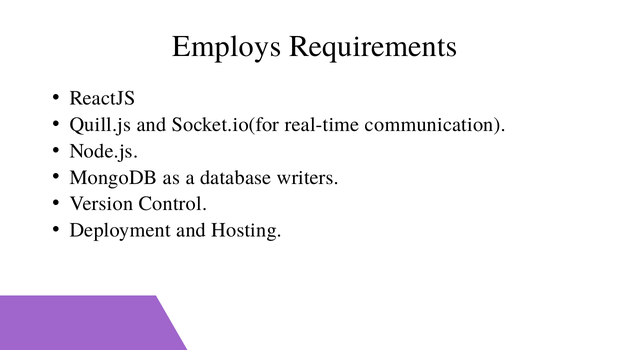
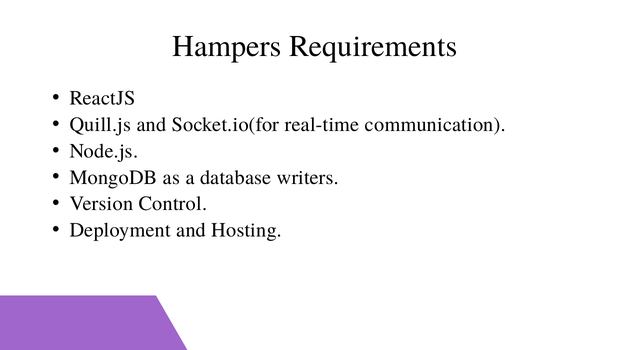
Employs: Employs -> Hampers
